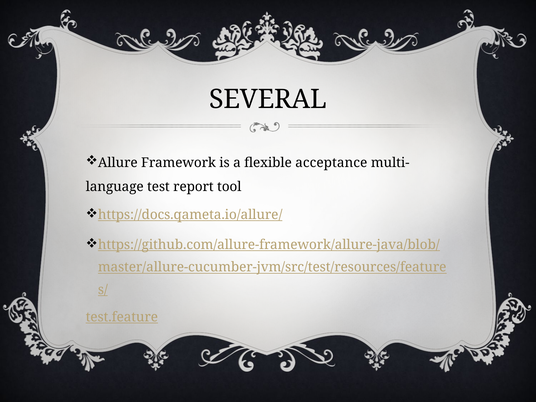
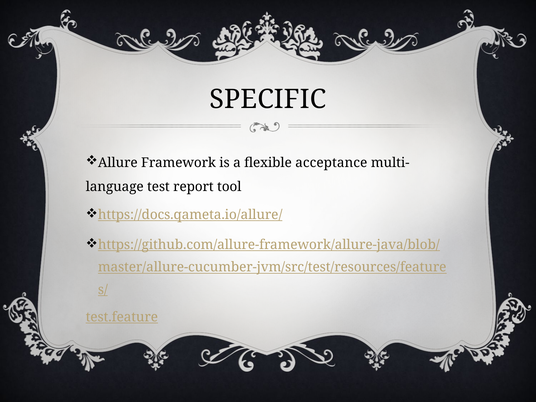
SEVERAL: SEVERAL -> SPECIFIC
